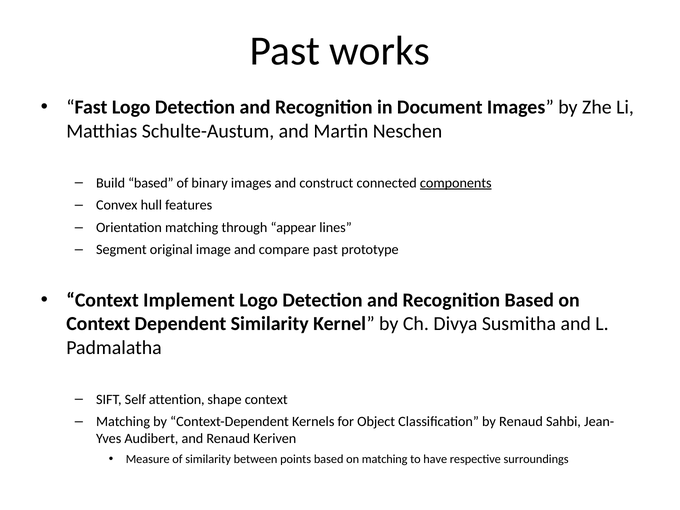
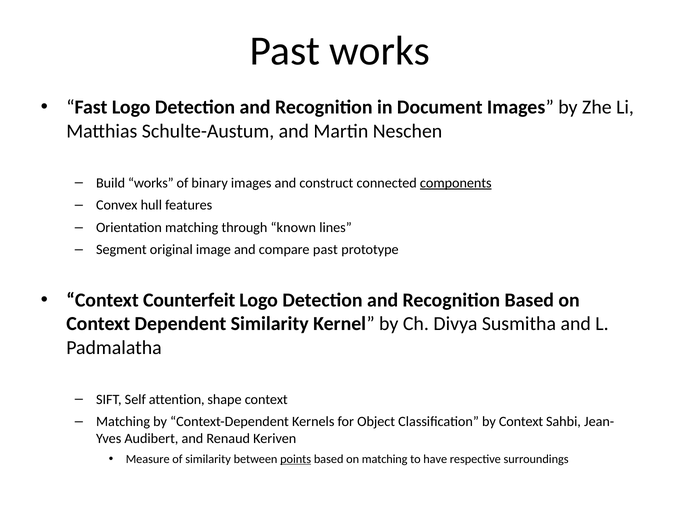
Build based: based -> works
appear: appear -> known
Implement: Implement -> Counterfeit
by Renaud: Renaud -> Context
points underline: none -> present
